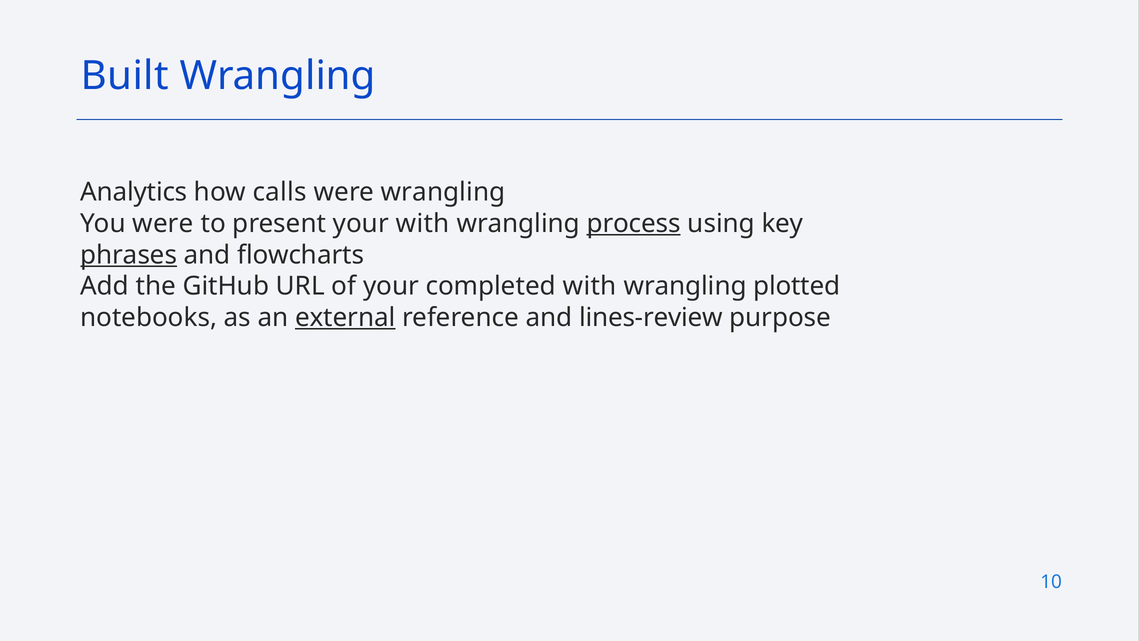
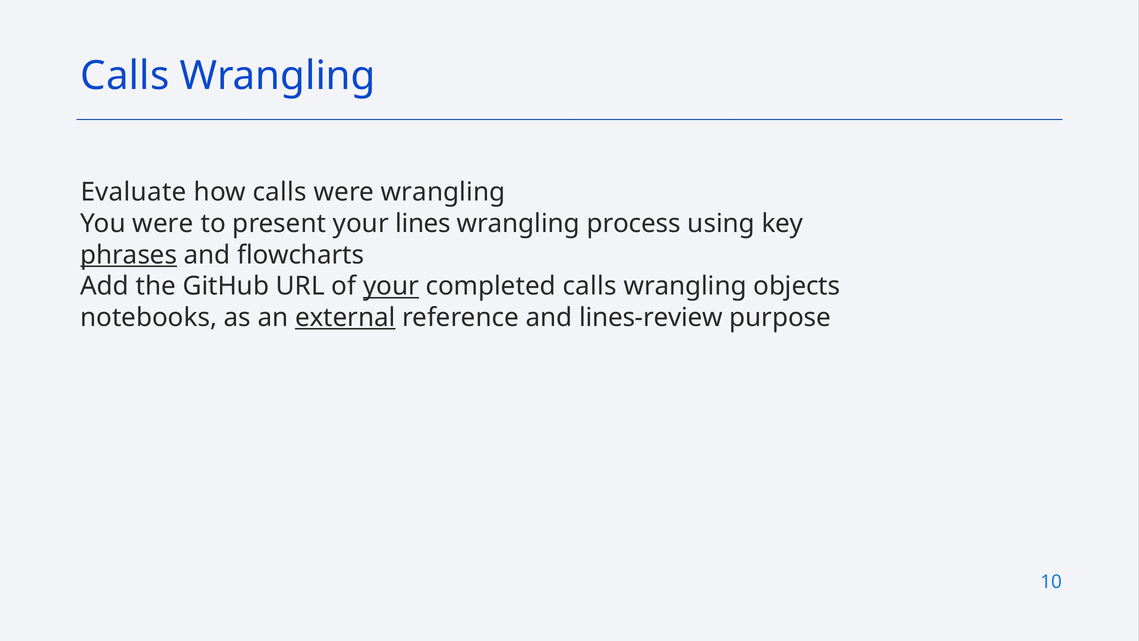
Built at (125, 76): Built -> Calls
Analytics: Analytics -> Evaluate
your with: with -> lines
process underline: present -> none
your at (391, 286) underline: none -> present
completed with: with -> calls
plotted: plotted -> objects
